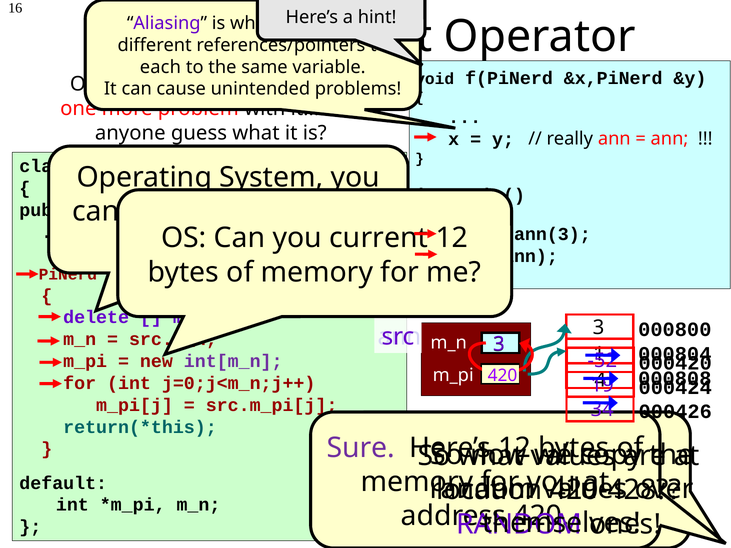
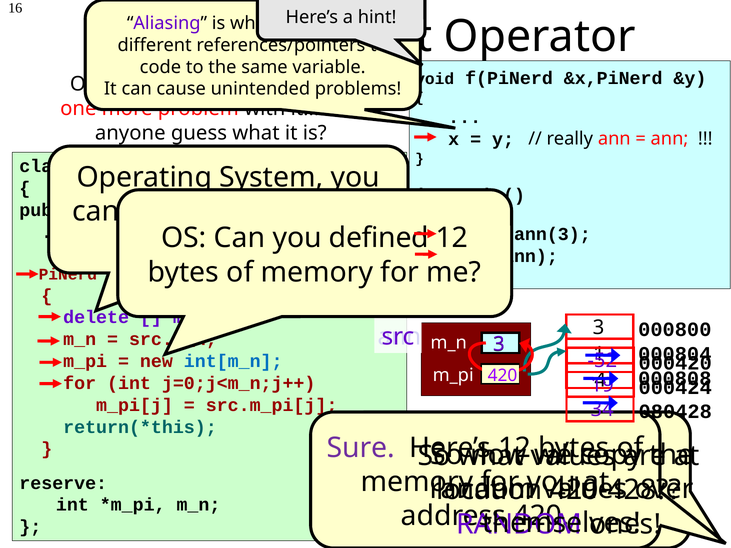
each: each -> code
current: current -> defined
int[m_n colour: purple -> blue
000426: 000426 -> 080428
default: default -> reserve
